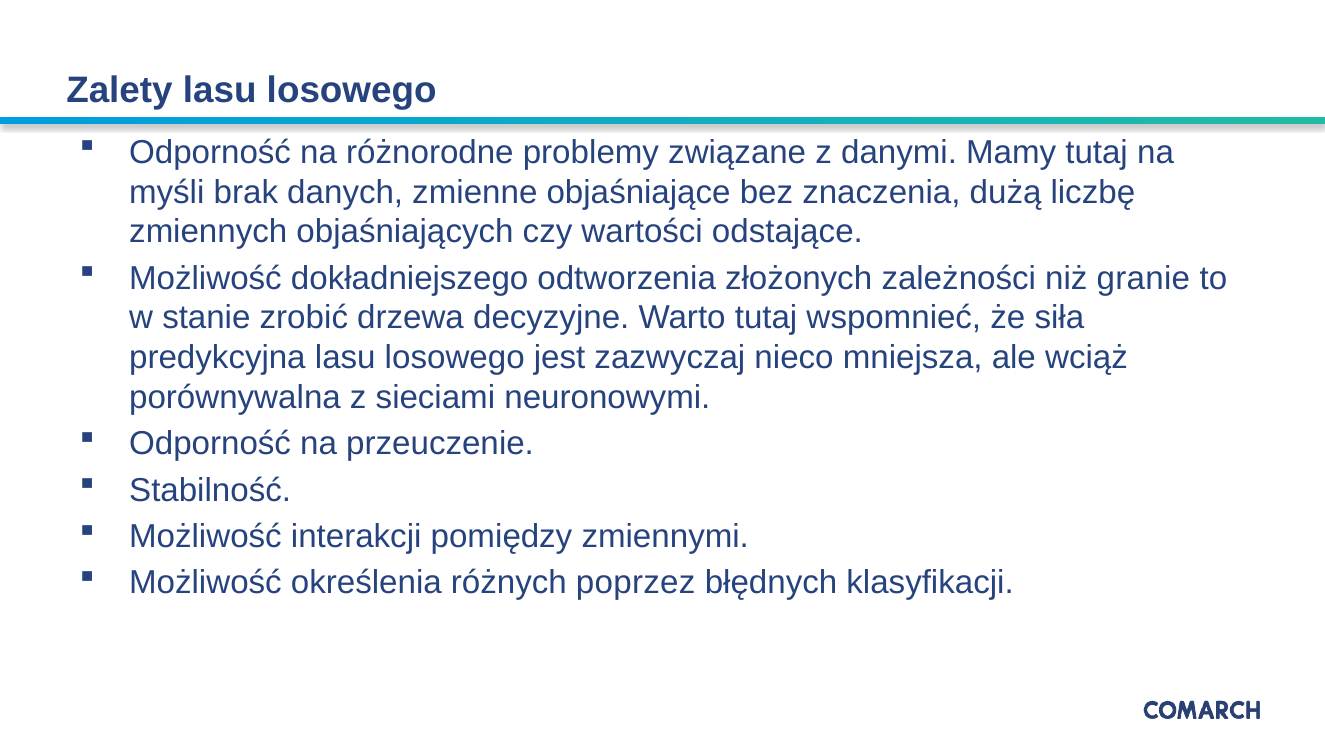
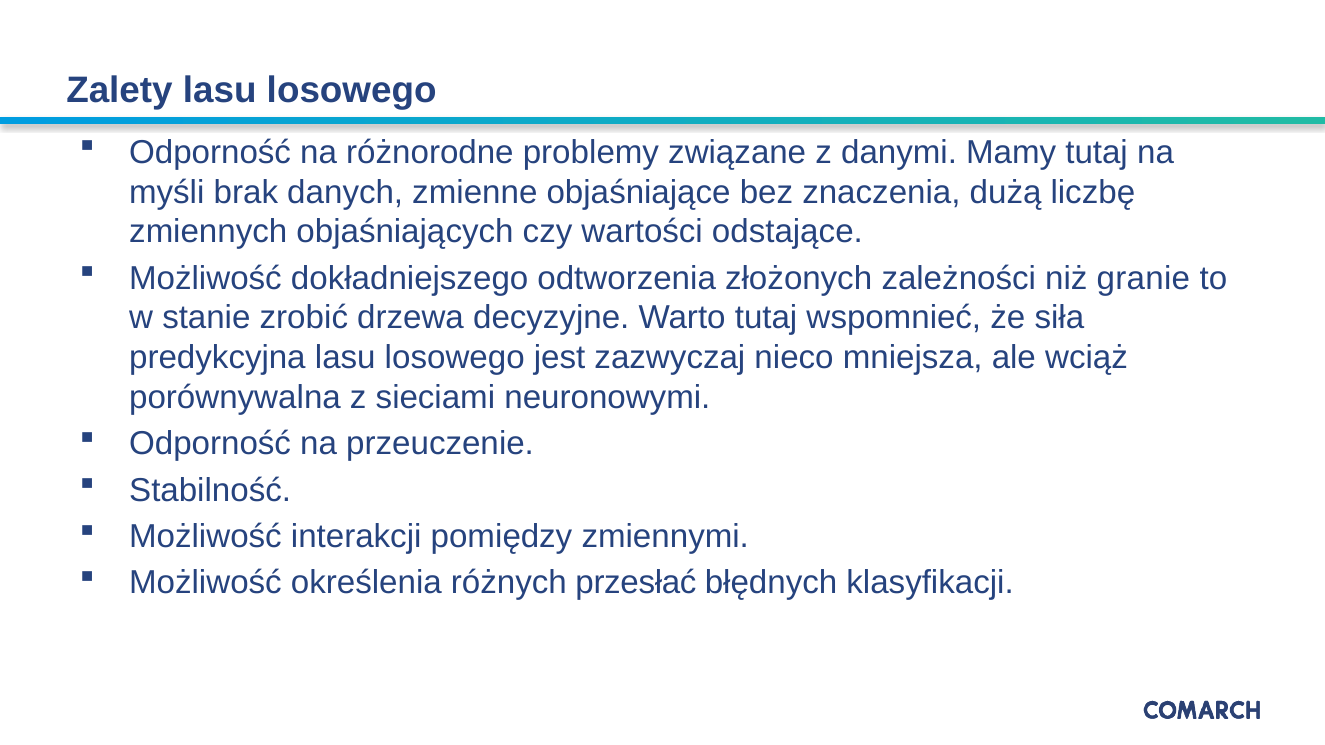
poprzez: poprzez -> przesłać
